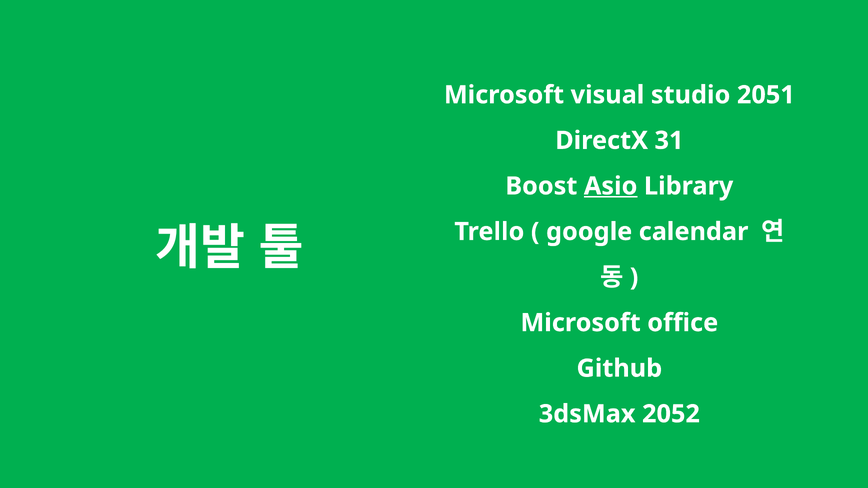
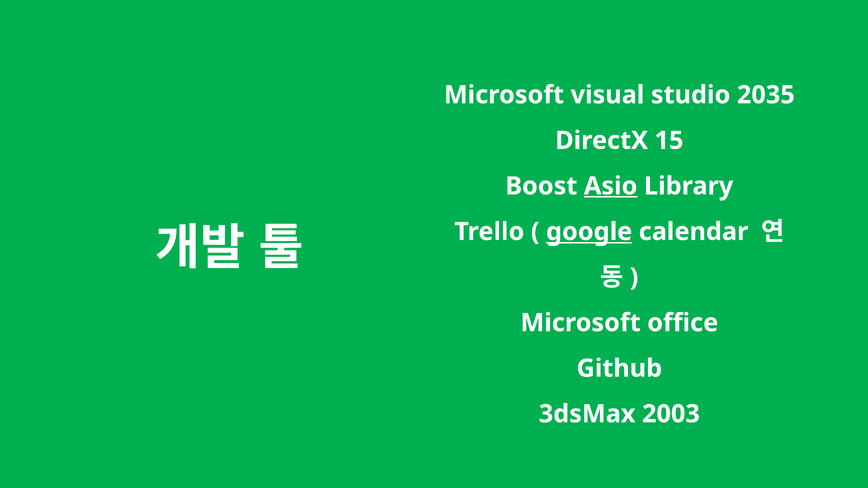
2051: 2051 -> 2035
31: 31 -> 15
google underline: none -> present
2052: 2052 -> 2003
